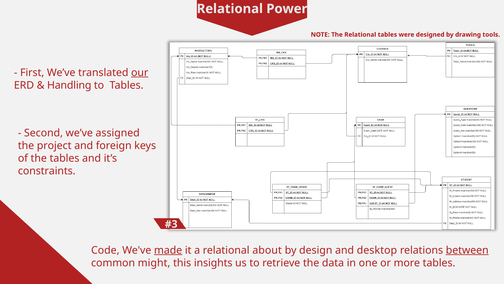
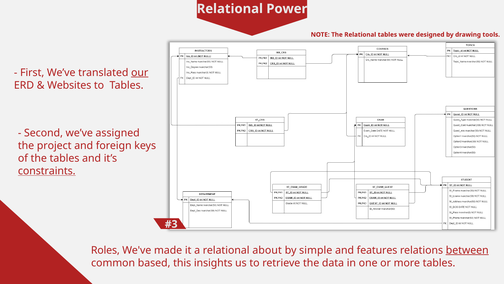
Handling: Handling -> Websites
constraints underline: none -> present
Code: Code -> Roles
made underline: present -> none
design: design -> simple
desktop: desktop -> features
might: might -> based
